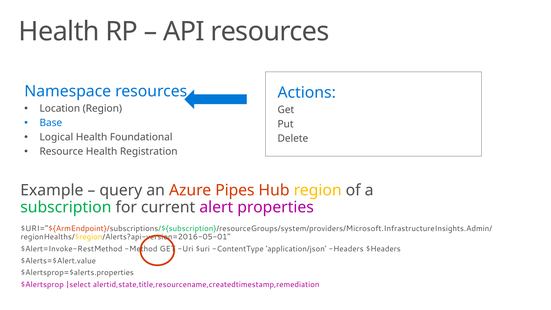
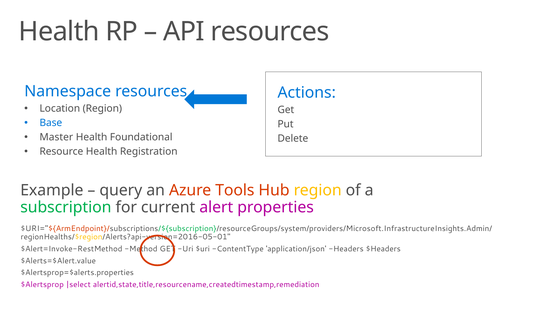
Logical: Logical -> Master
Pipes: Pipes -> Tools
